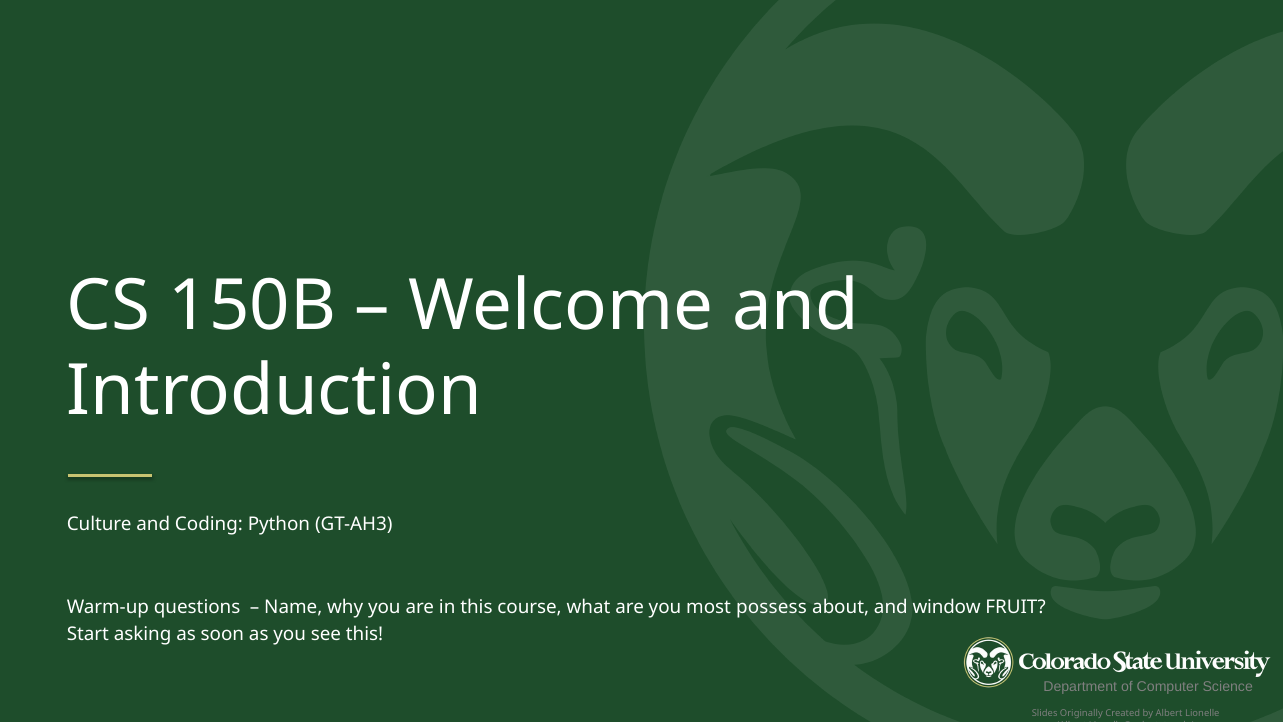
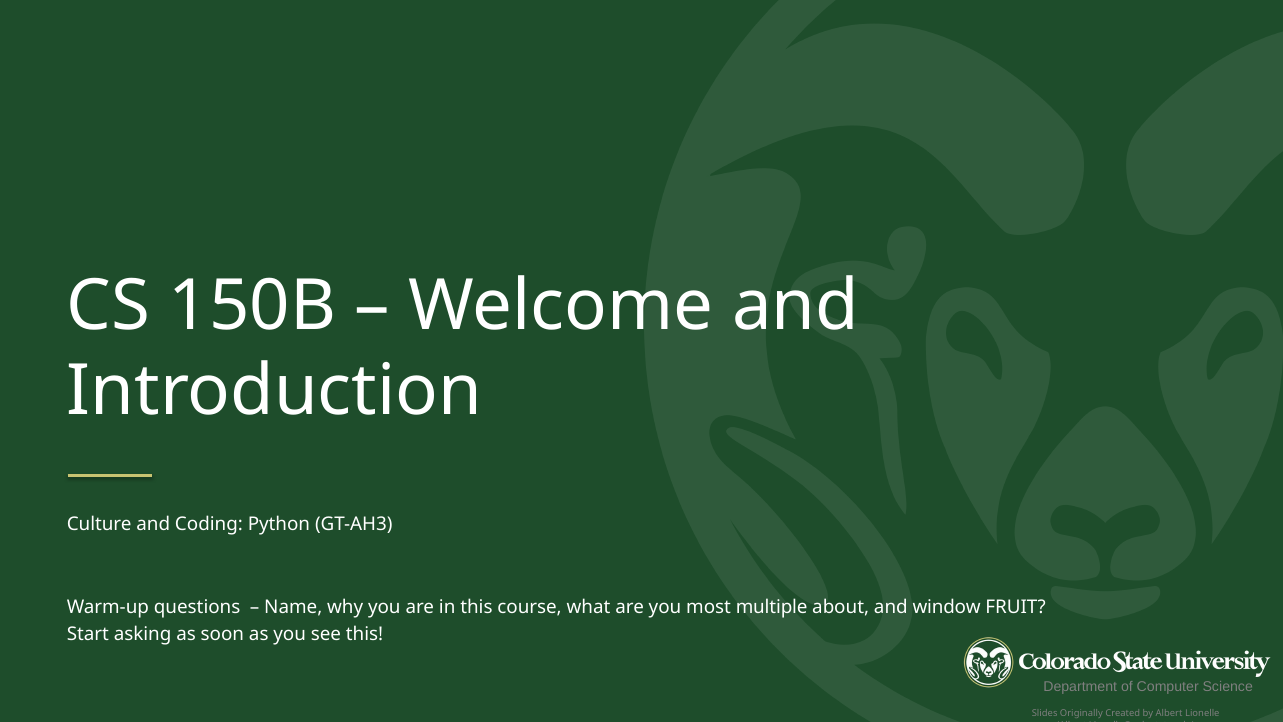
possess: possess -> multiple
